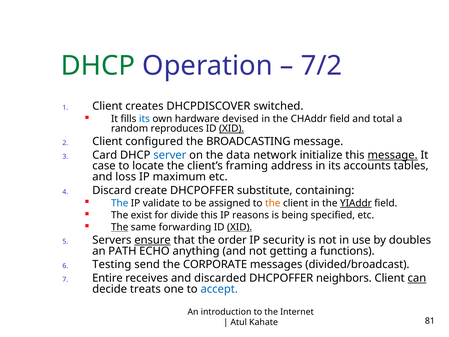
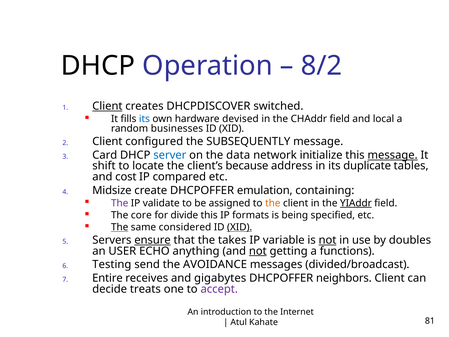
DHCP at (98, 66) colour: green -> black
7/2: 7/2 -> 8/2
Client at (107, 106) underline: none -> present
total: total -> local
reproduces: reproduces -> businesses
XID at (232, 128) underline: present -> none
BROADCASTING: BROADCASTING -> SUBSEQUENTLY
case: case -> shift
framing: framing -> because
accounts: accounts -> duplicate
loss: loss -> cost
maximum: maximum -> compared
Discard: Discard -> Midsize
substitute: substitute -> emulation
The at (120, 203) colour: blue -> purple
exist: exist -> core
reasons: reasons -> formats
forwarding: forwarding -> considered
order: order -> takes
security: security -> variable
not at (328, 240) underline: none -> present
PATH: PATH -> USER
not at (258, 251) underline: none -> present
CORPORATE: CORPORATE -> AVOIDANCE
discarded: discarded -> gigabytes
can underline: present -> none
accept colour: blue -> purple
